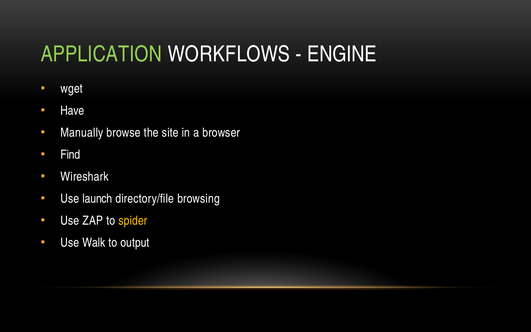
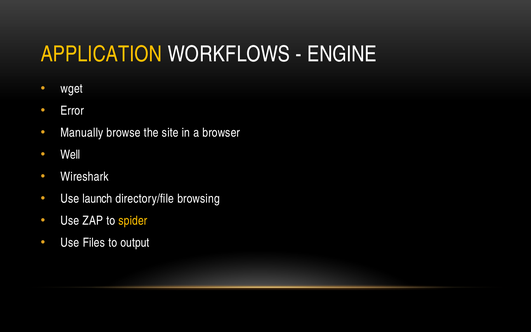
APPLICATION colour: light green -> yellow
Have: Have -> Error
Find: Find -> Well
Walk: Walk -> Files
